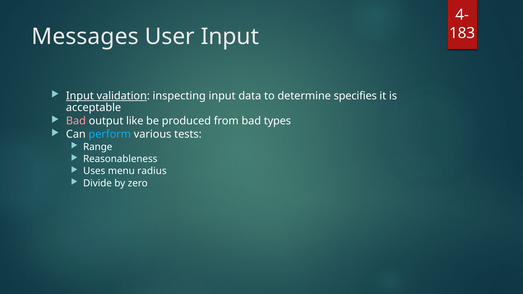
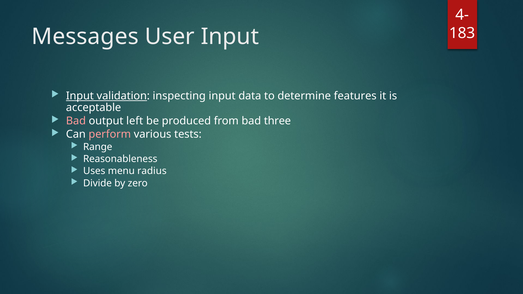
specifies: specifies -> features
like: like -> left
types: types -> three
perform colour: light blue -> pink
